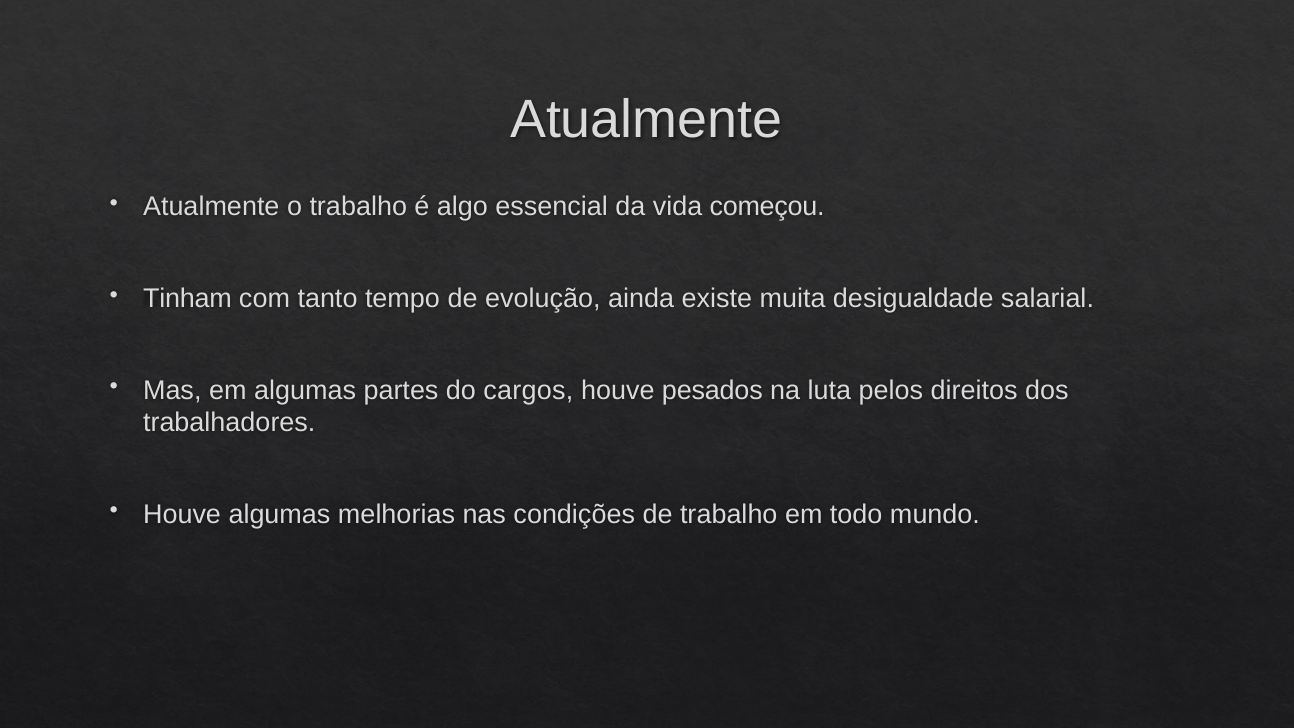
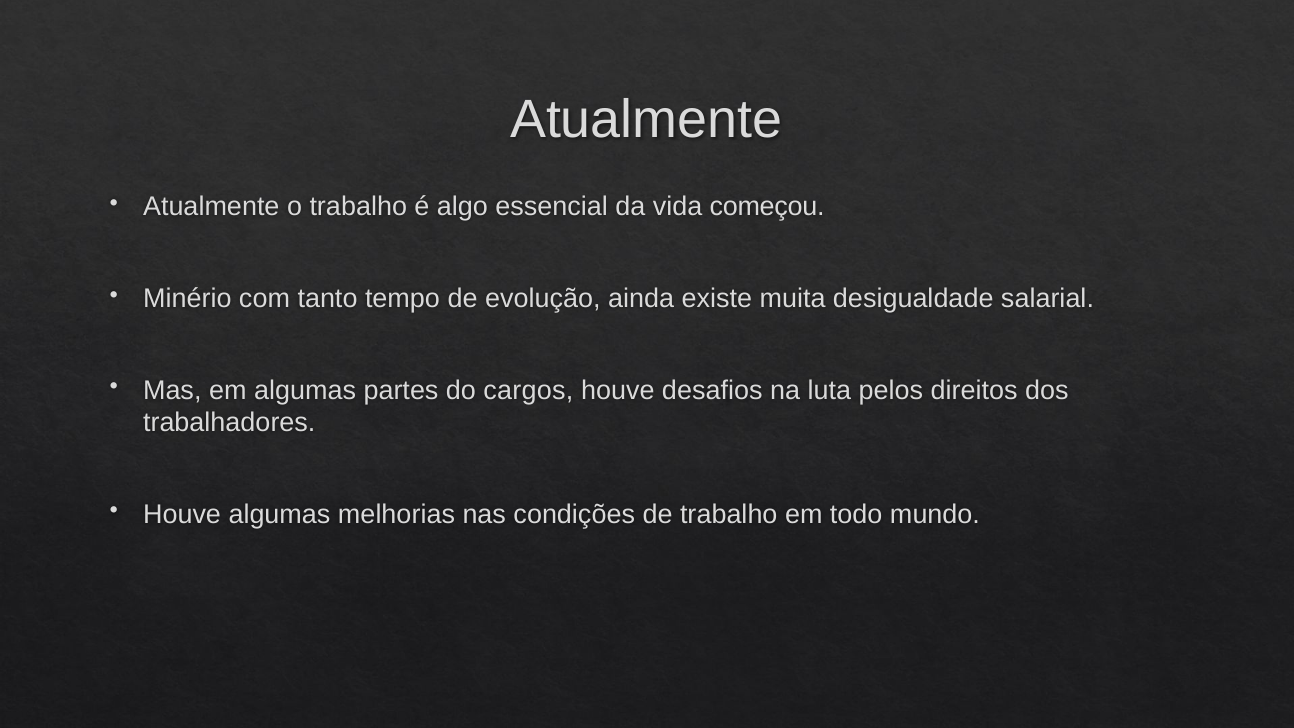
Tinham: Tinham -> Minério
pesados: pesados -> desafios
